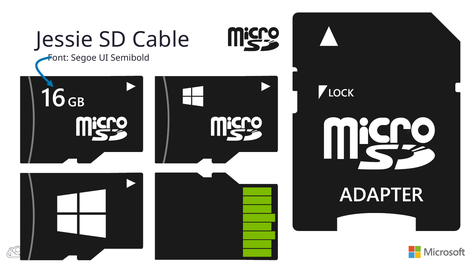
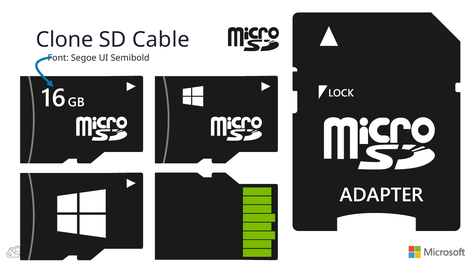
Jessie: Jessie -> Clone
